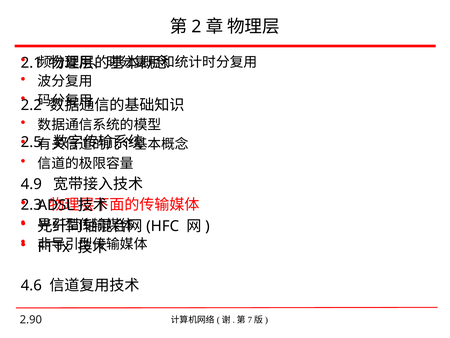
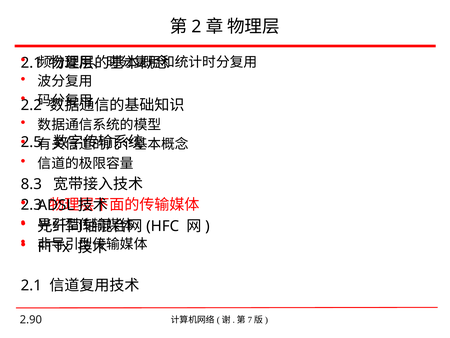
4.9: 4.9 -> 8.3
4.6 at (31, 285): 4.6 -> 2.1
